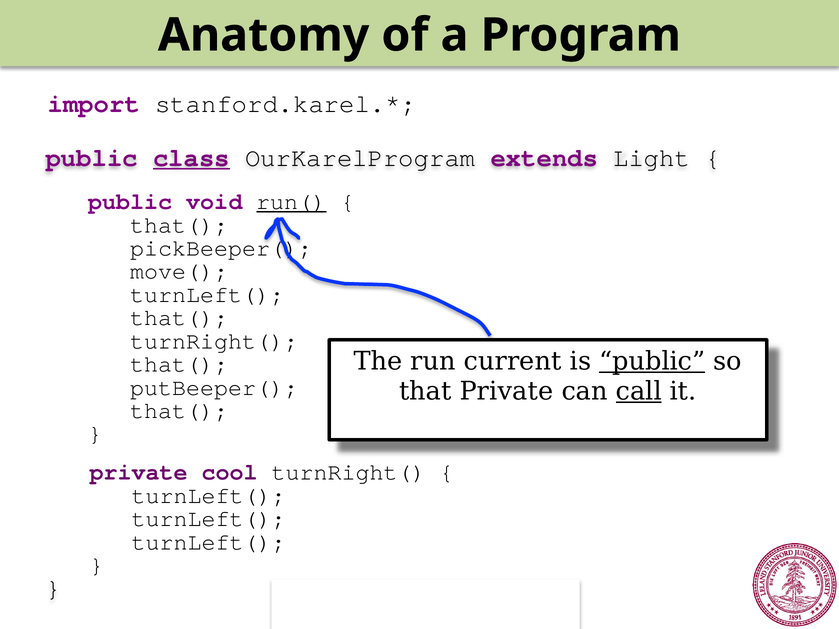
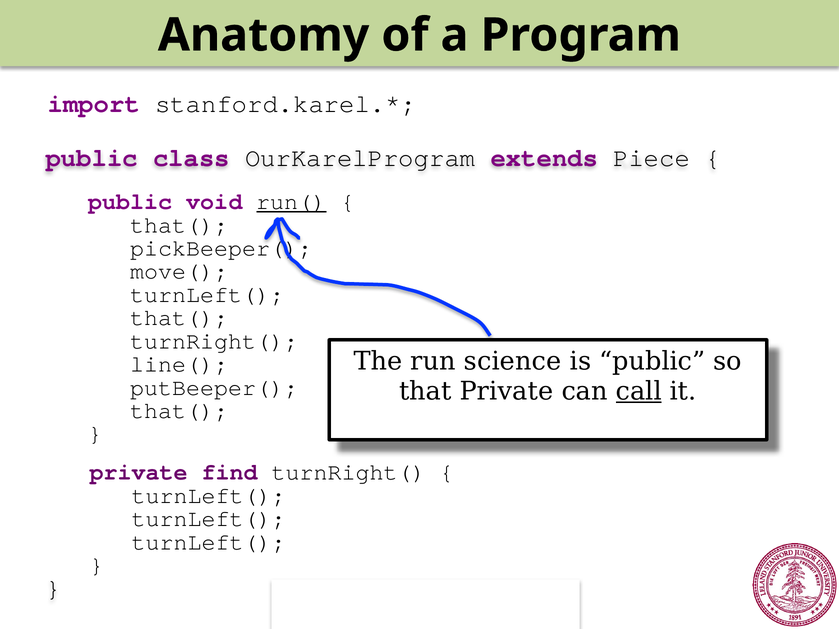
class underline: present -> none
Light: Light -> Piece
current: current -> science
public at (652, 361) underline: present -> none
that( at (179, 364): that( -> line(
cool: cool -> find
